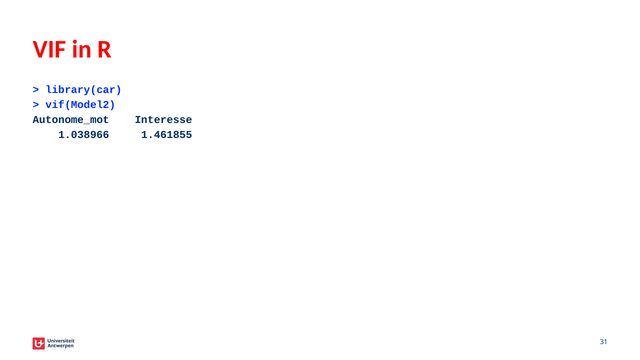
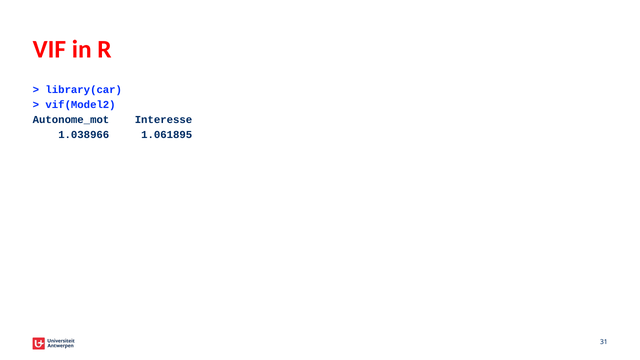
1.461855: 1.461855 -> 1.061895
